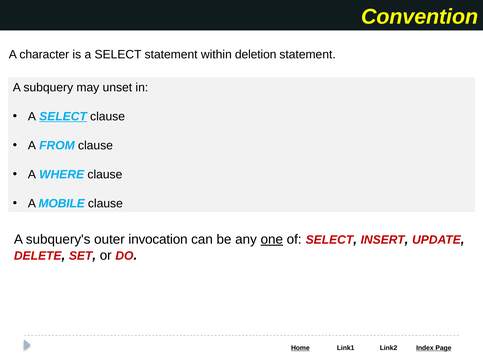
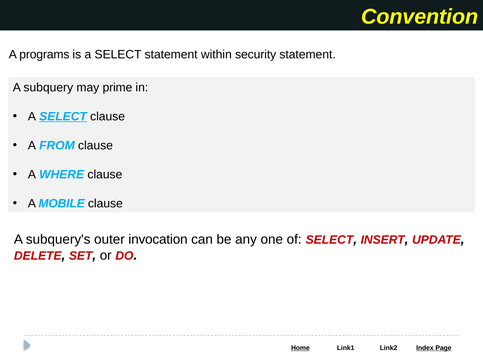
character: character -> programs
deletion: deletion -> security
unset: unset -> prime
one underline: present -> none
